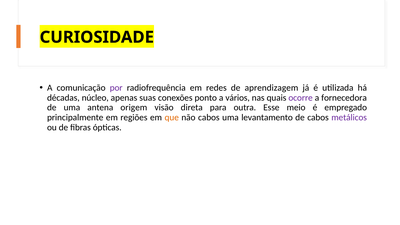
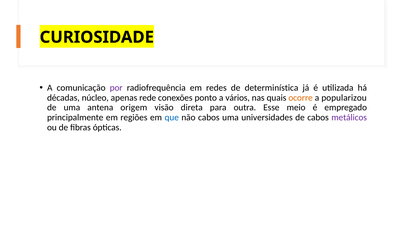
aprendizagem: aprendizagem -> determinística
suas: suas -> rede
ocorre colour: purple -> orange
fornecedora: fornecedora -> popularizou
que colour: orange -> blue
levantamento: levantamento -> universidades
